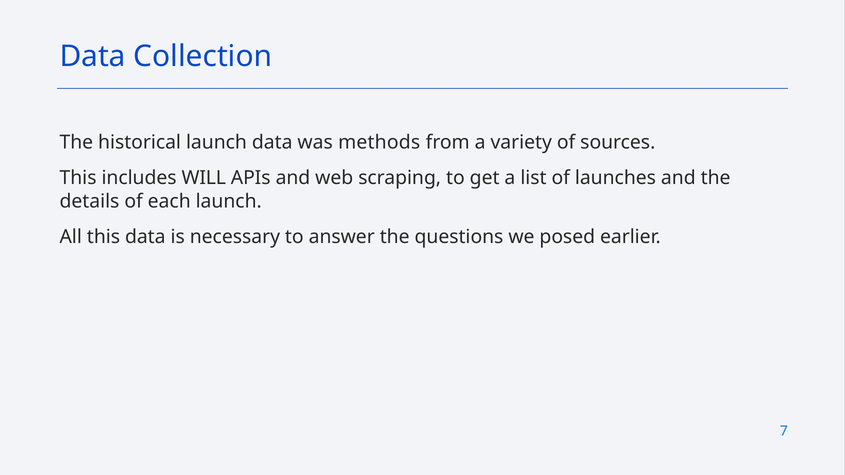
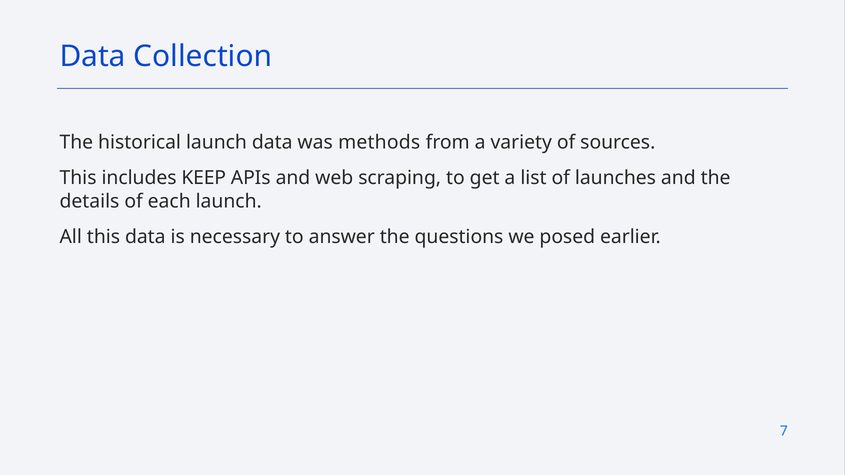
WILL: WILL -> KEEP
